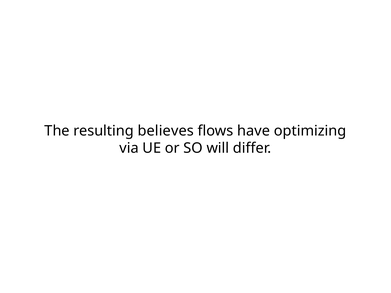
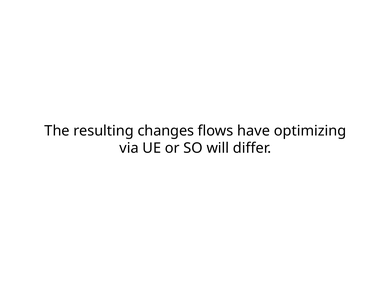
believes: believes -> changes
